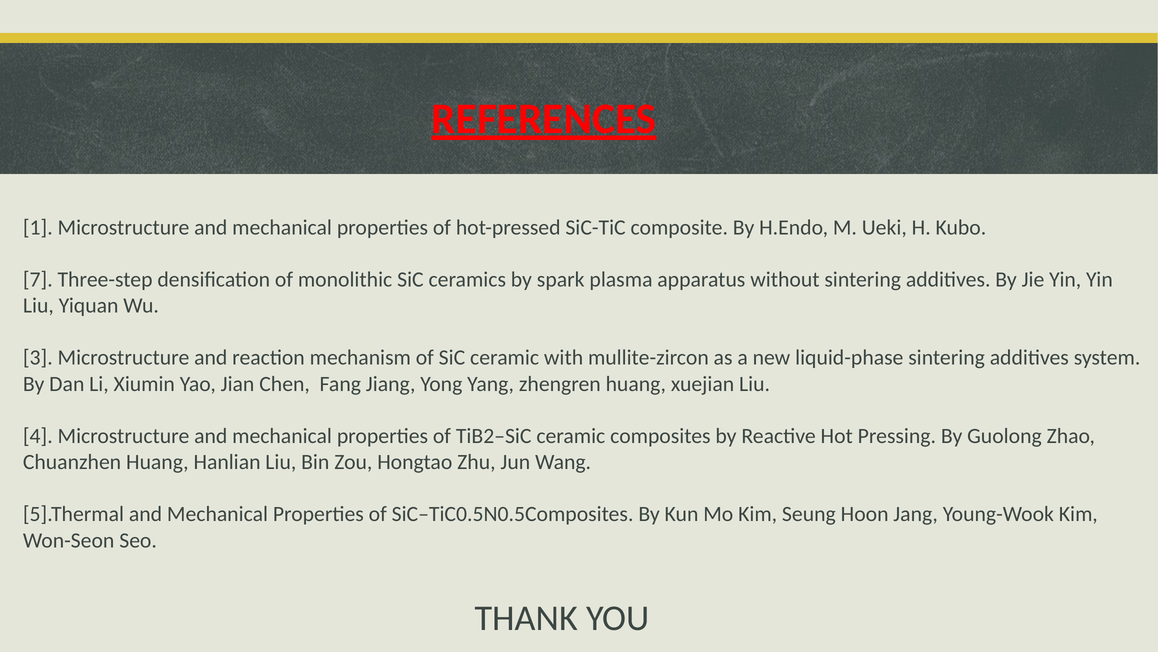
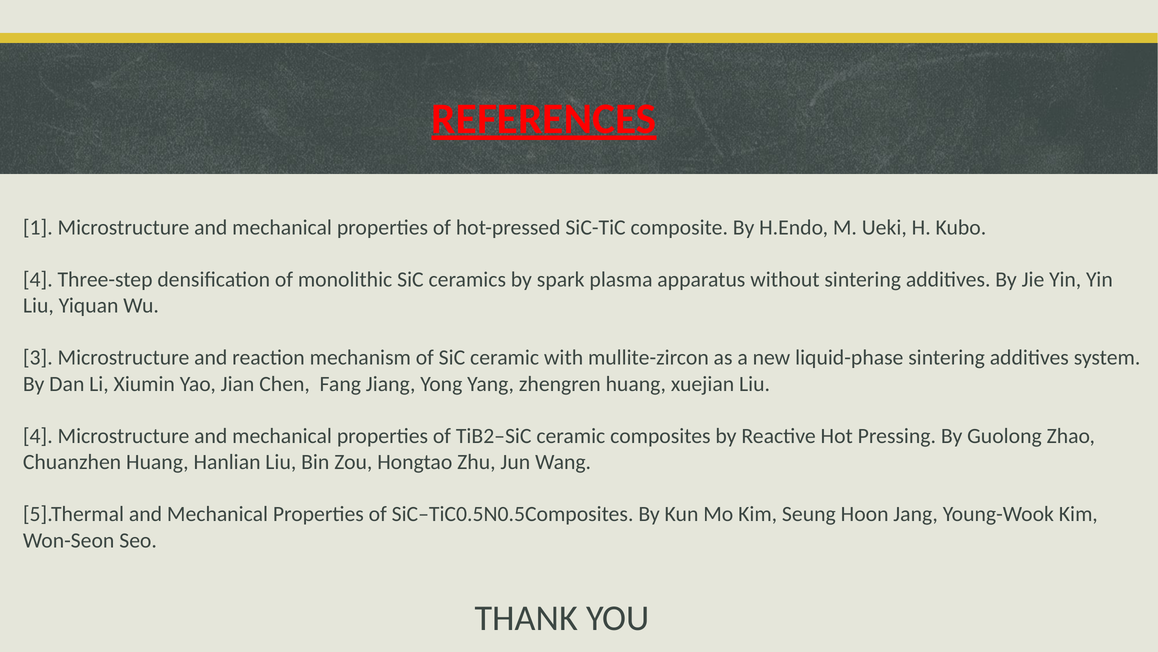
7 at (38, 279): 7 -> 4
